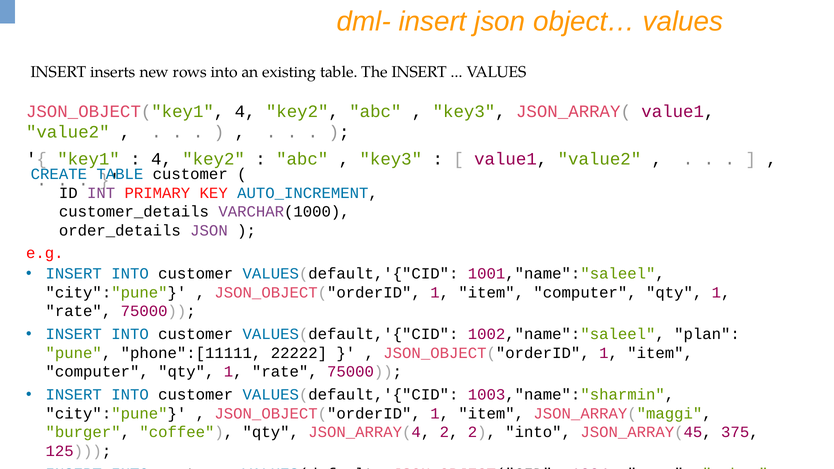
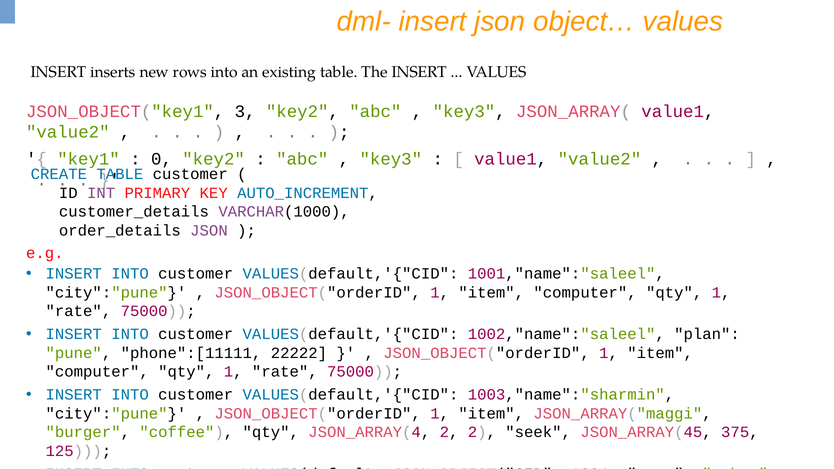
JSON_OBJECT("key1 4: 4 -> 3
4 at (162, 159): 4 -> 0
2 into: into -> seek
